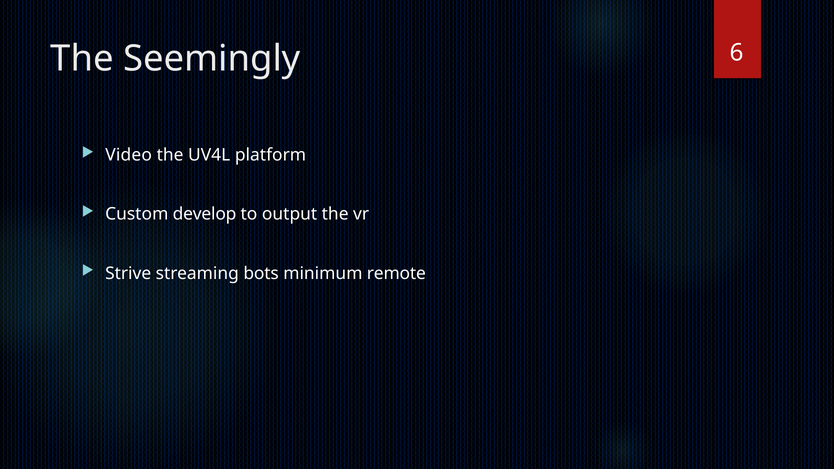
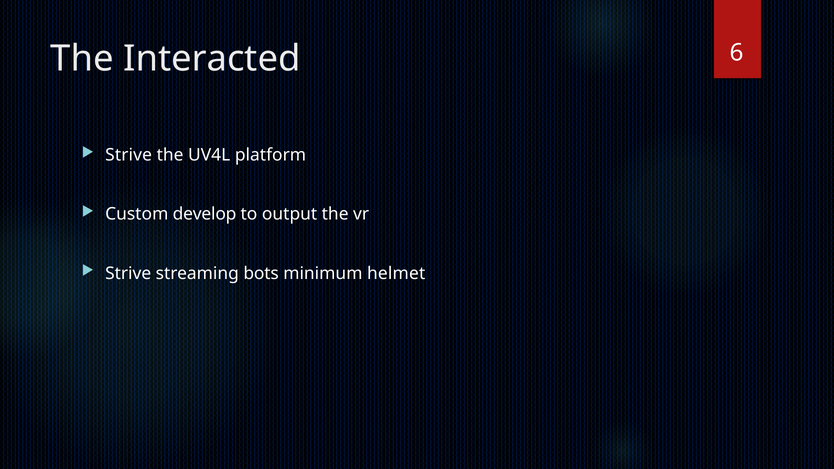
Seemingly: Seemingly -> Interacted
Video at (129, 155): Video -> Strive
remote: remote -> helmet
